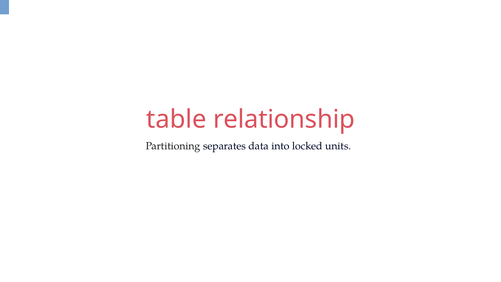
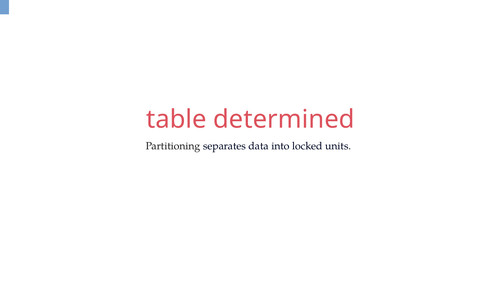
relationship: relationship -> determined
